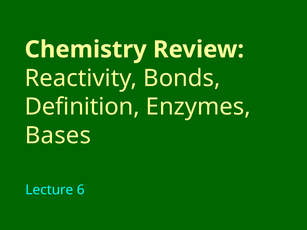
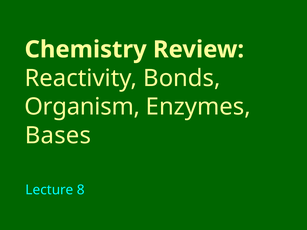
Definition: Definition -> Organism
6: 6 -> 8
